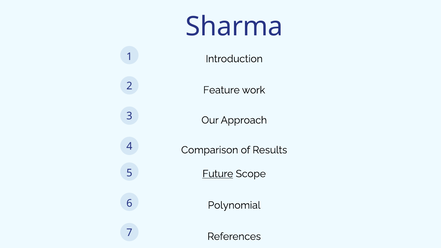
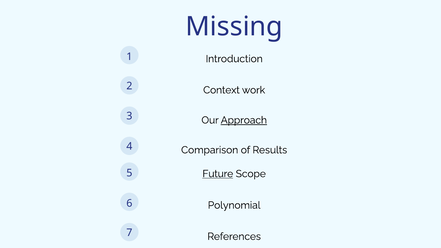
Sharma: Sharma -> Missing
Feature: Feature -> Context
Approach underline: none -> present
